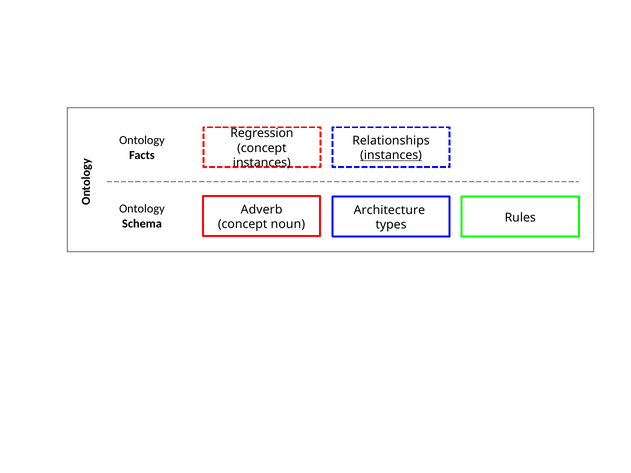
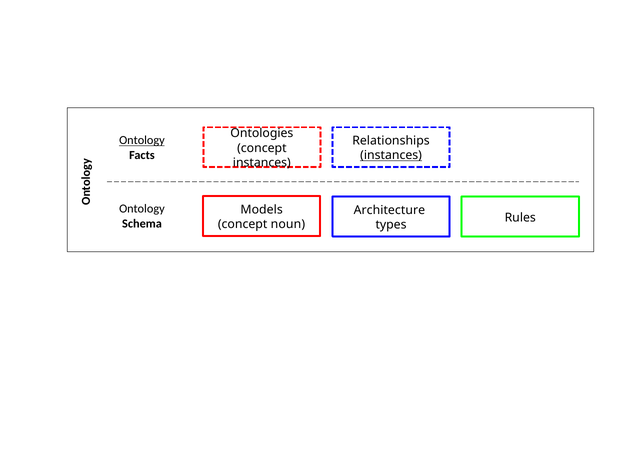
Regression: Regression -> Ontologies
Ontology at (142, 140) underline: none -> present
Adverb: Adverb -> Models
